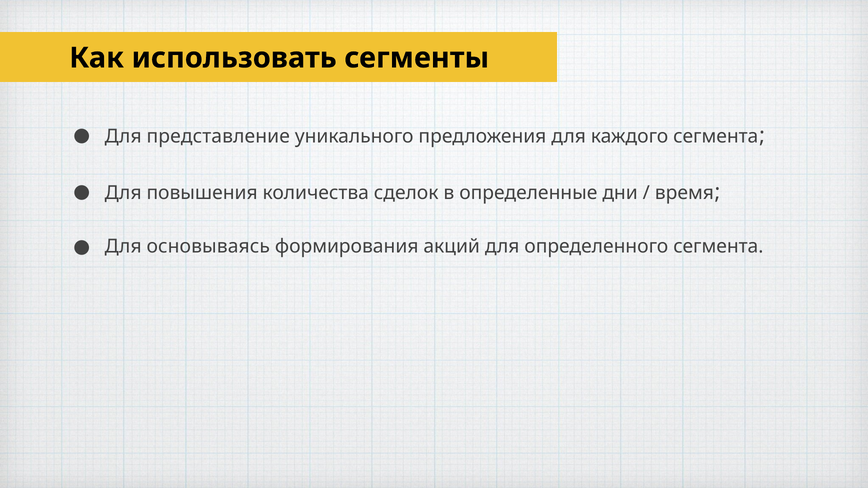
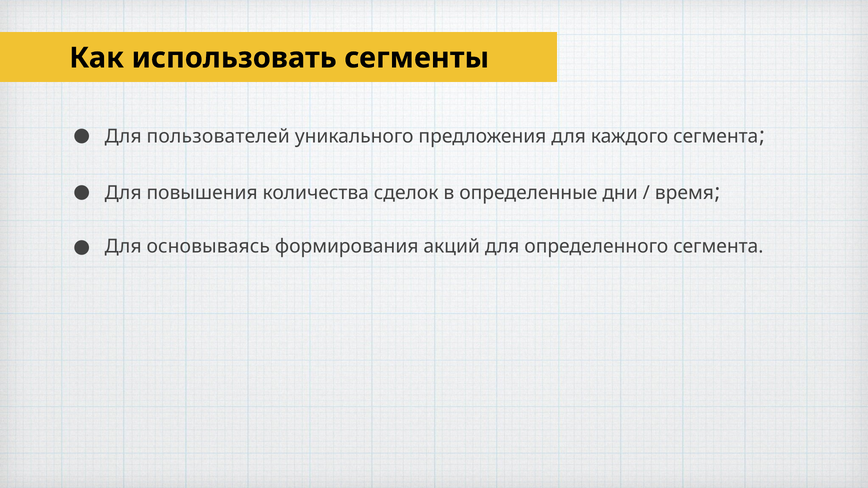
представление: представление -> пользователей
